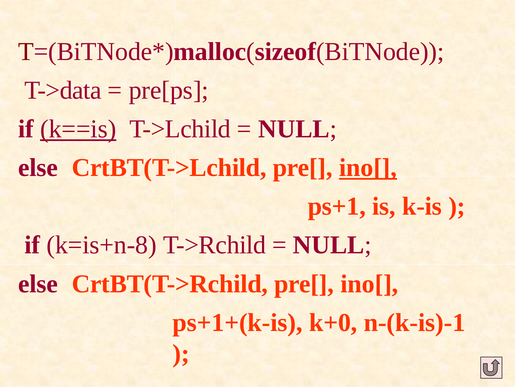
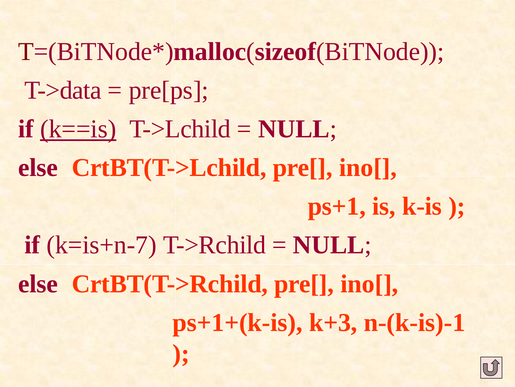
ino[ at (368, 167) underline: present -> none
k=is+n-8: k=is+n-8 -> k=is+n-7
k+0: k+0 -> k+3
